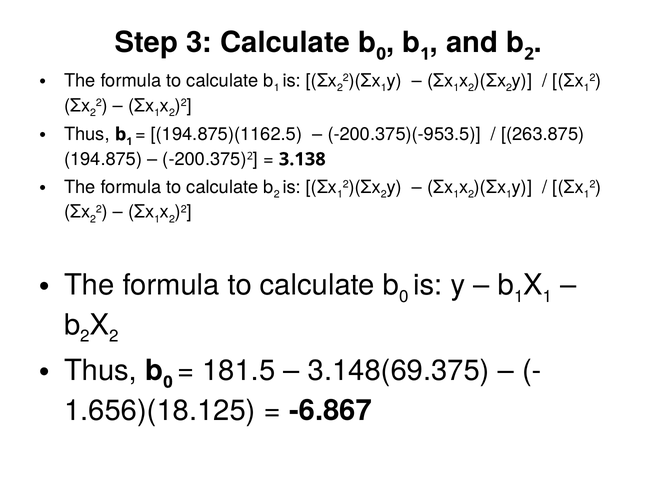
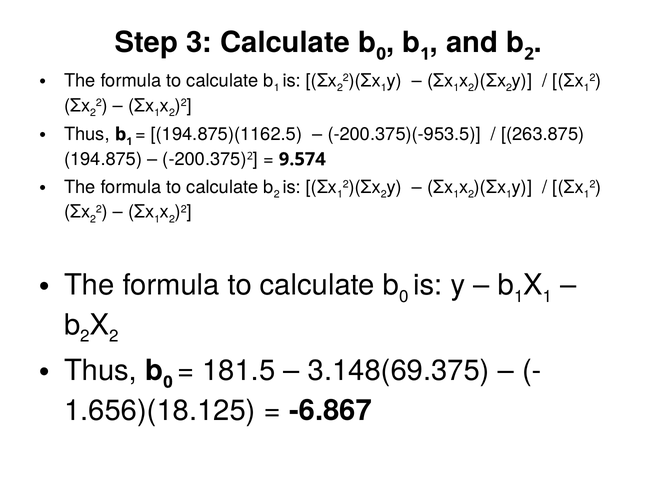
3.138: 3.138 -> 9.574
